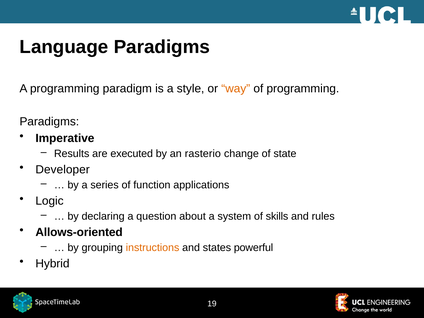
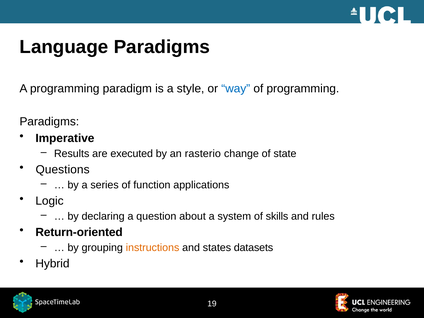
way colour: orange -> blue
Developer: Developer -> Questions
Allows-oriented: Allows-oriented -> Return-oriented
powerful: powerful -> datasets
